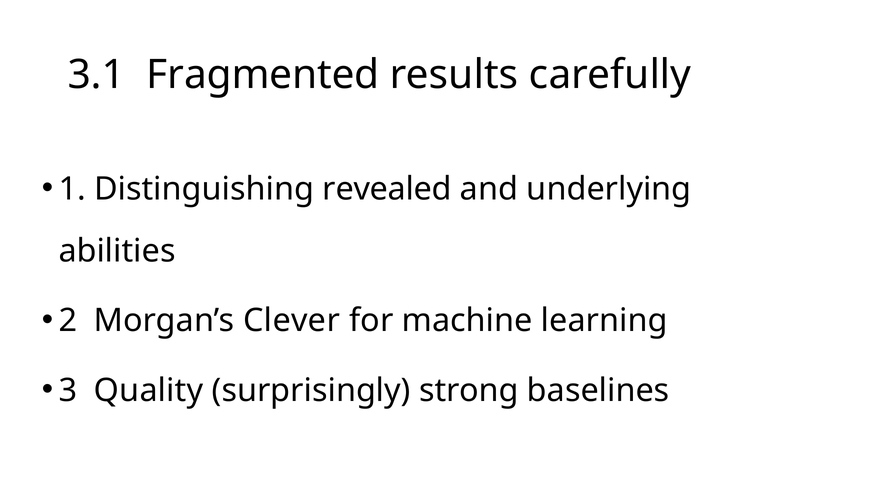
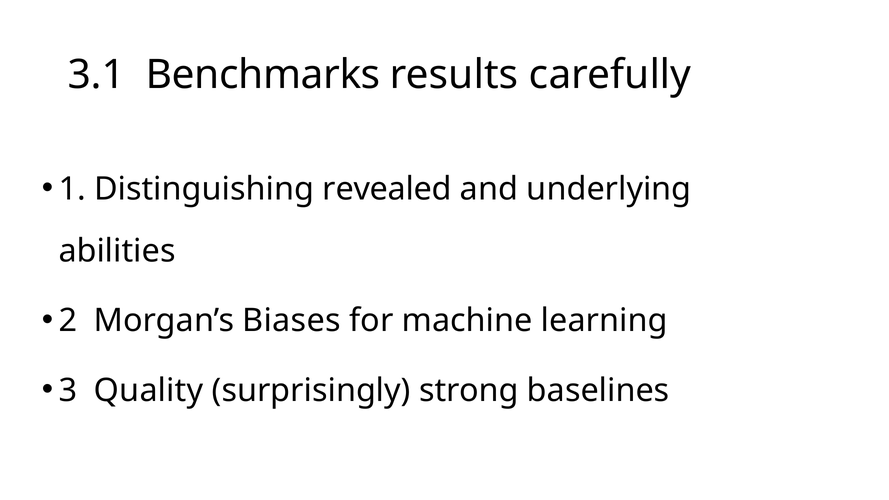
Fragmented: Fragmented -> Benchmarks
Clever: Clever -> Biases
